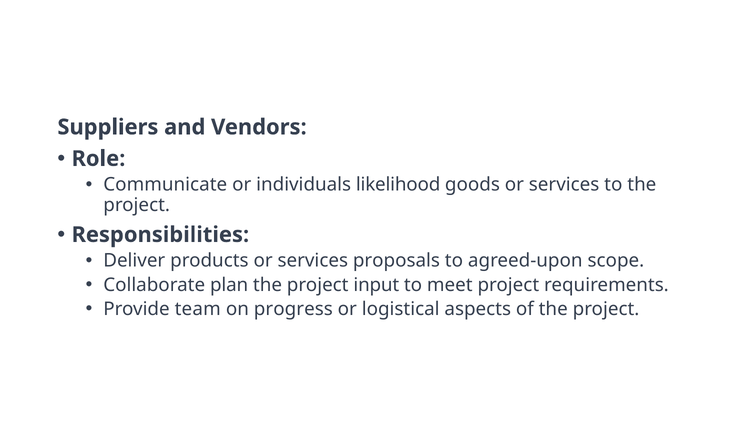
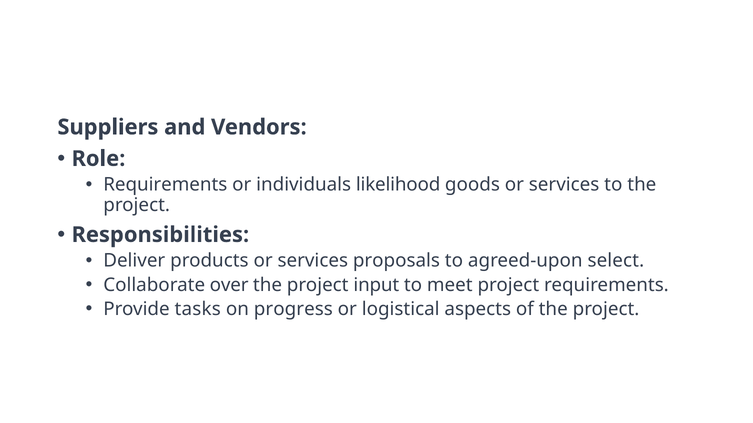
Communicate at (165, 185): Communicate -> Requirements
scope: scope -> select
plan: plan -> over
team: team -> tasks
